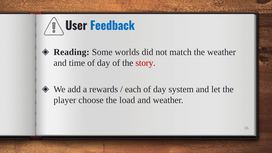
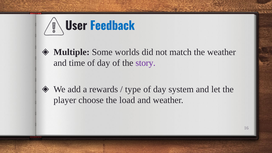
Reading: Reading -> Multiple
story colour: red -> purple
each: each -> type
